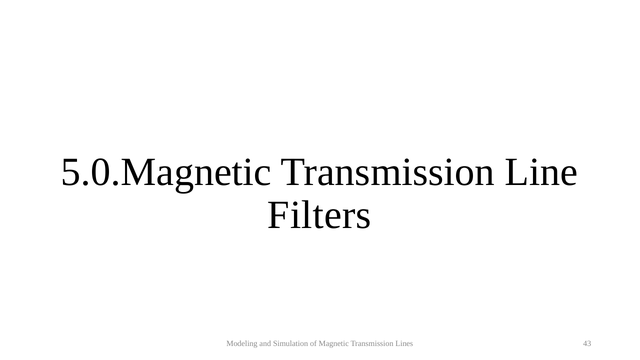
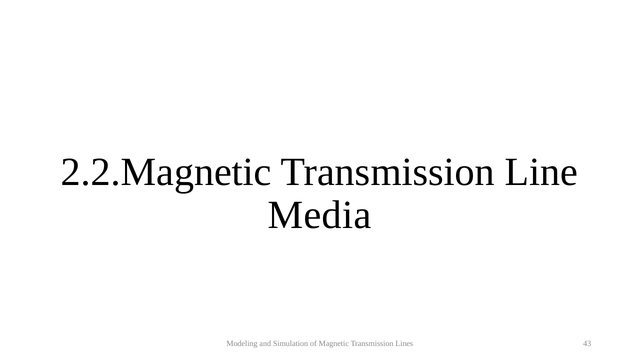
5.0.Magnetic: 5.0.Magnetic -> 2.2.Magnetic
Filters: Filters -> Media
